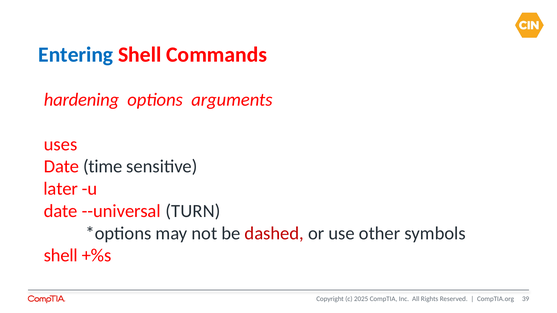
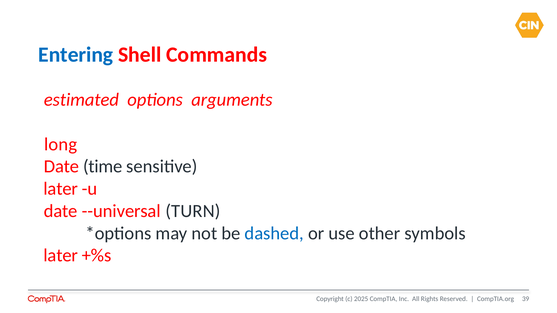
hardening: hardening -> estimated
uses: uses -> long
dashed colour: red -> blue
shell at (61, 256): shell -> later
